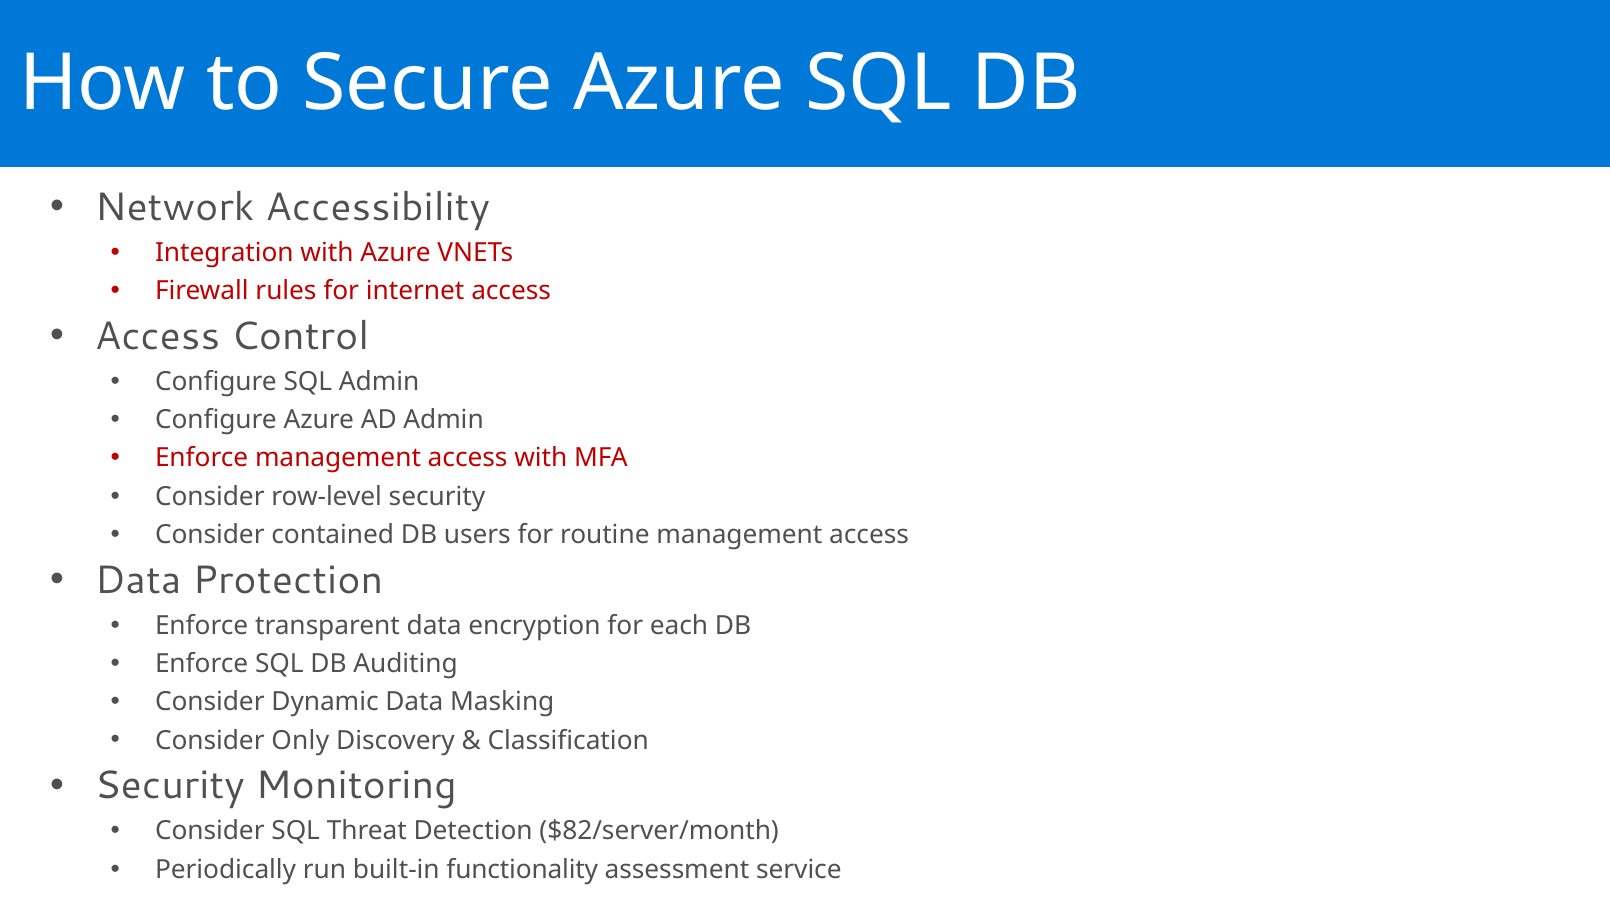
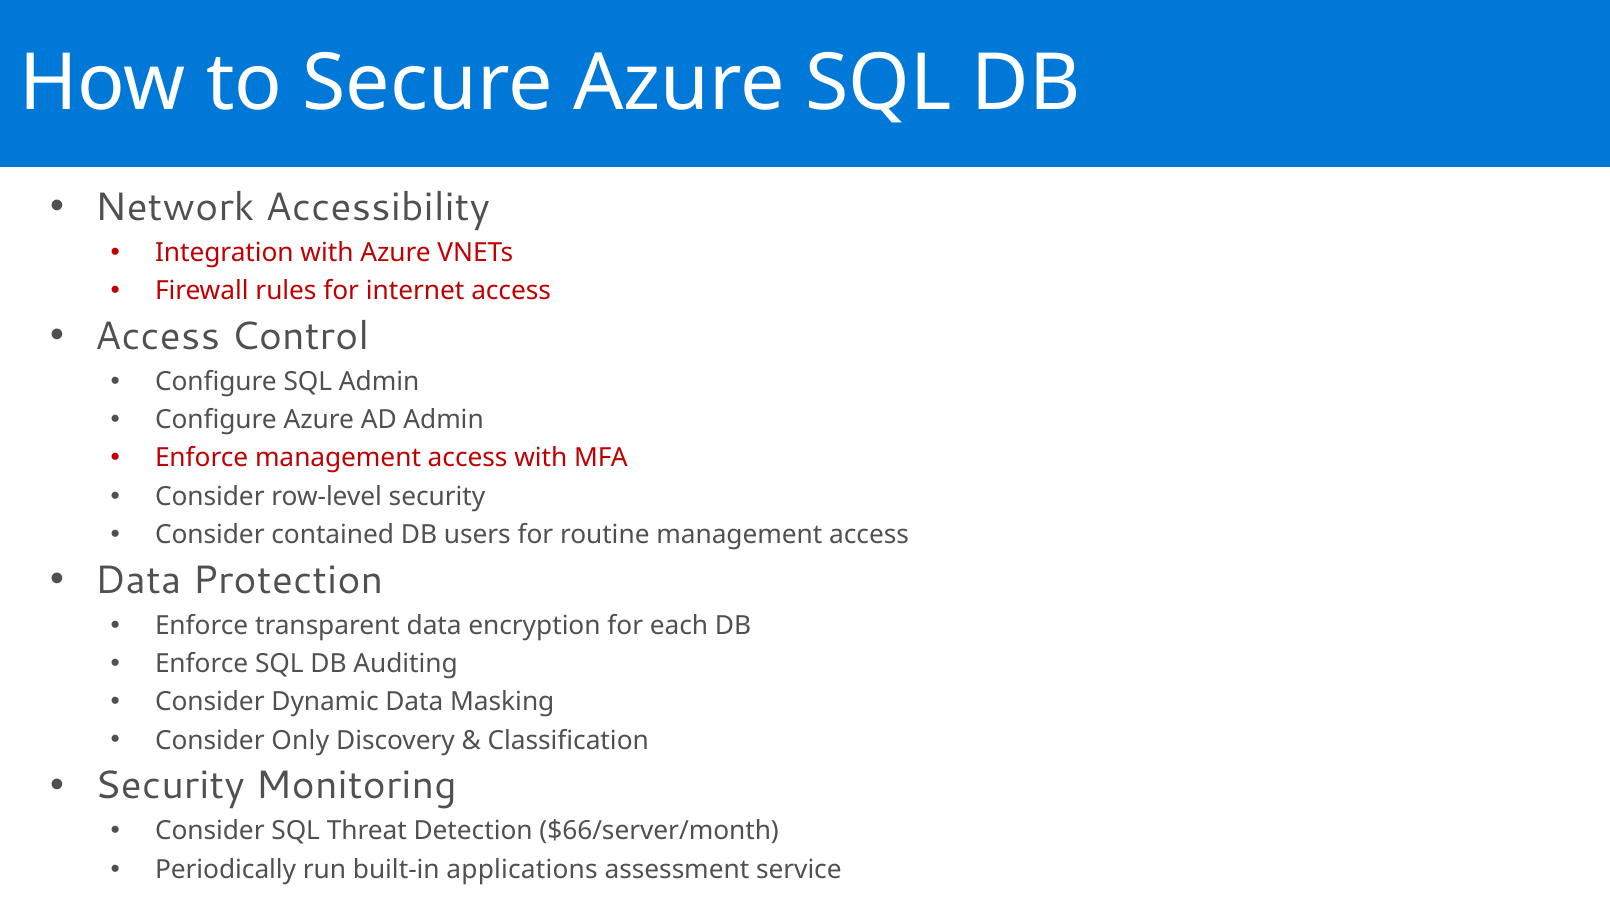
$82/server/month: $82/server/month -> $66/server/month
functionality: functionality -> applications
